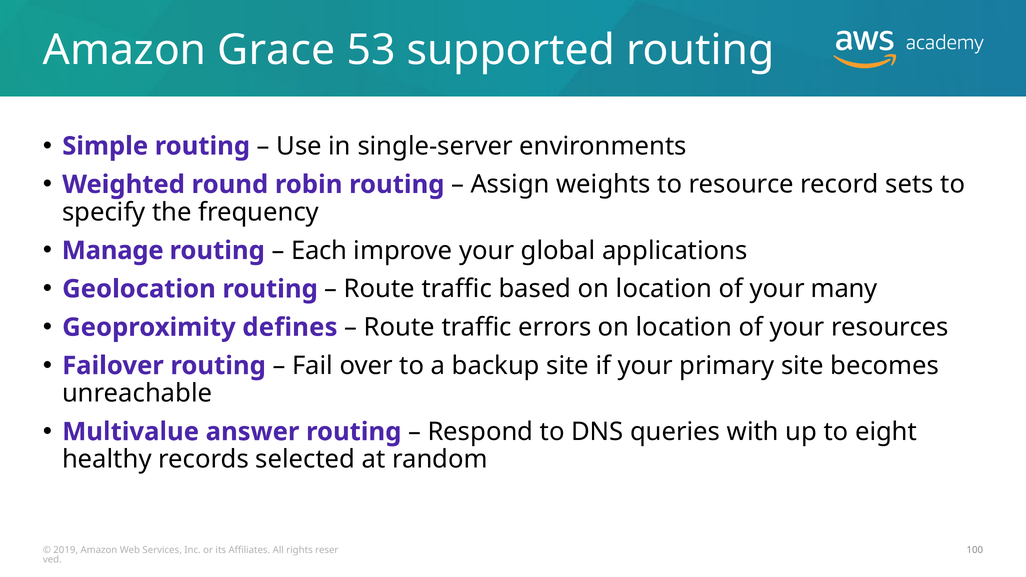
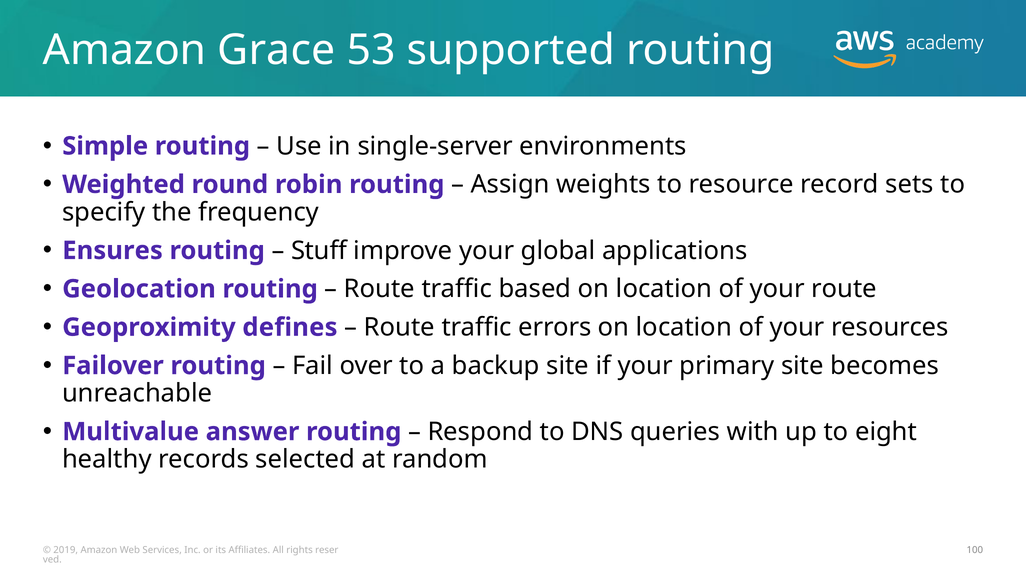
Manage: Manage -> Ensures
Each: Each -> Stuff
your many: many -> route
